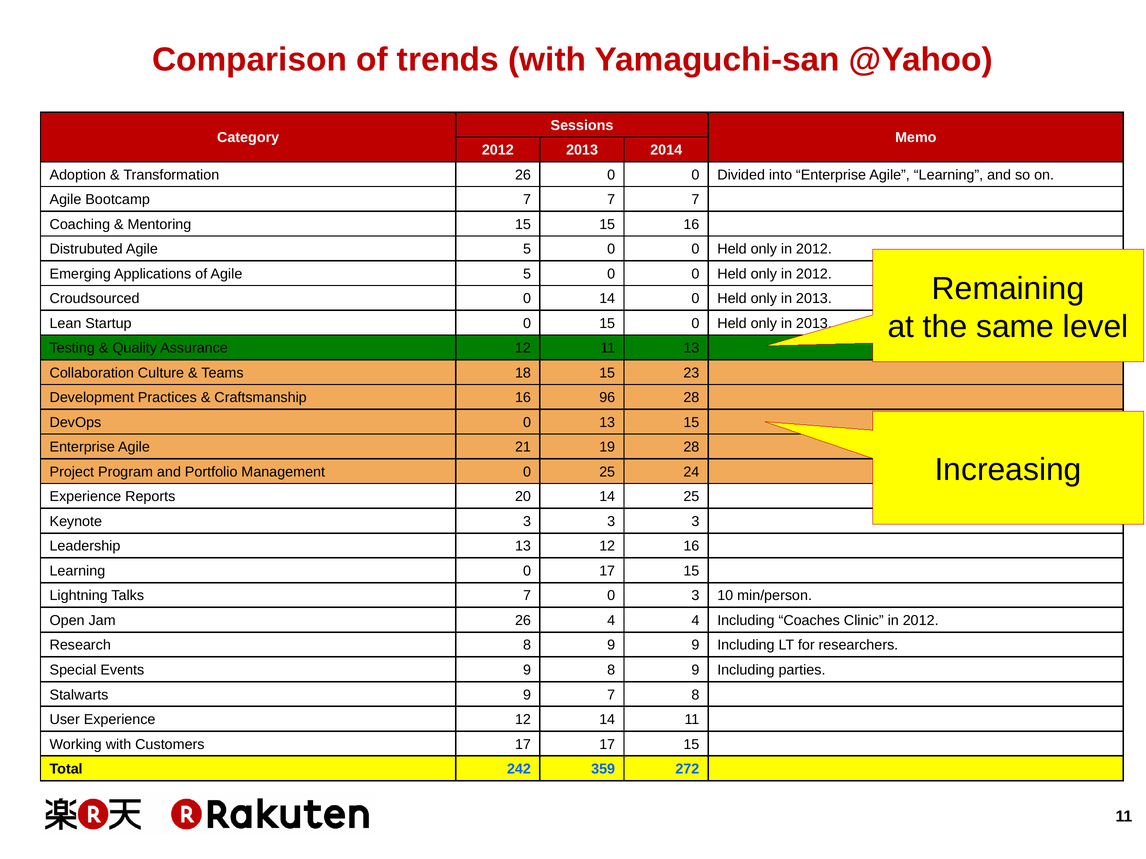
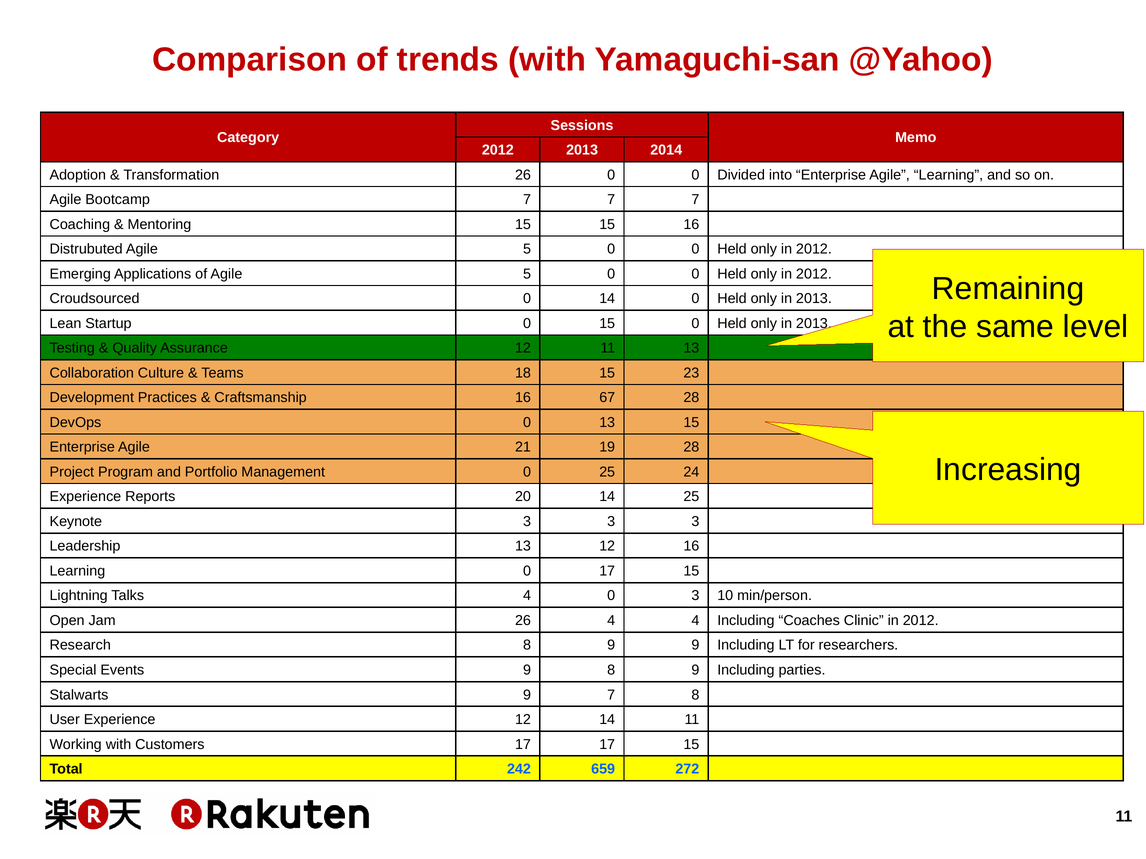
96: 96 -> 67
Talks 7: 7 -> 4
359: 359 -> 659
